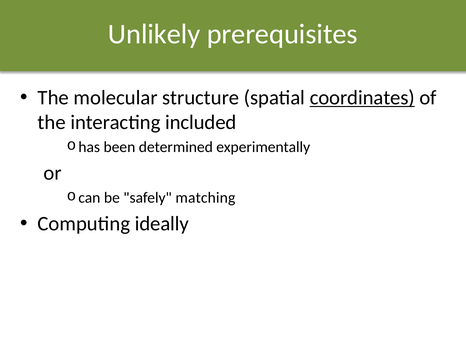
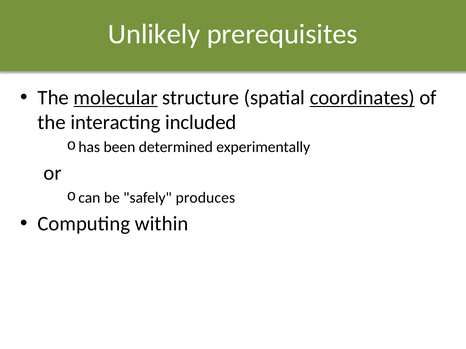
molecular underline: none -> present
matching: matching -> produces
ideally: ideally -> within
